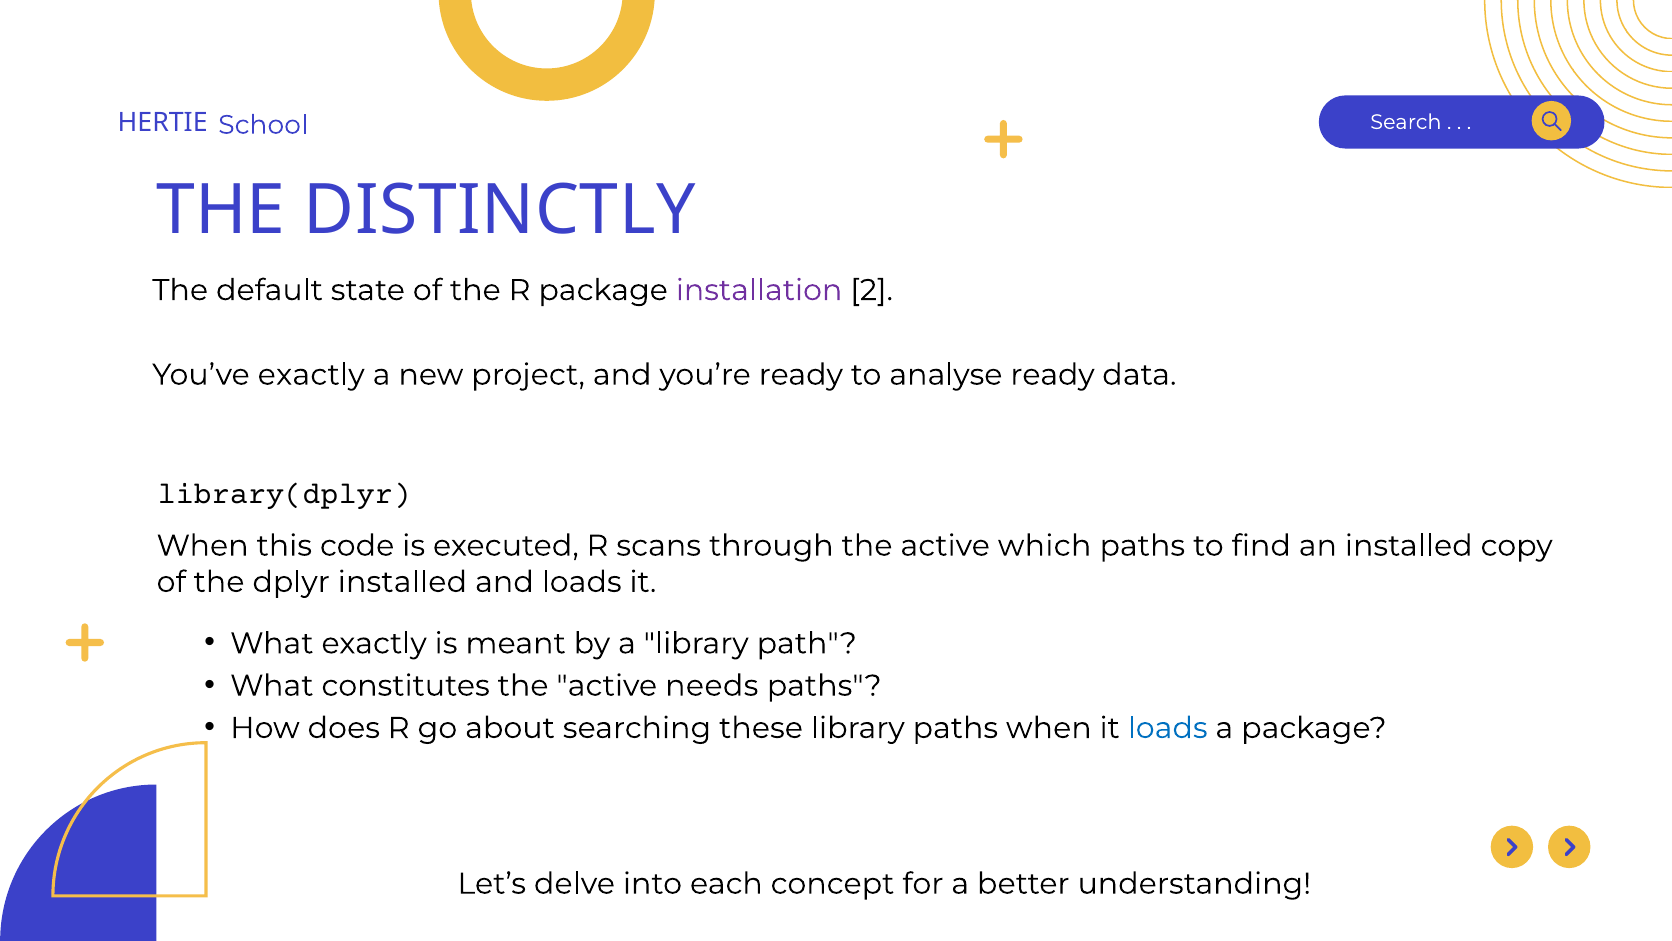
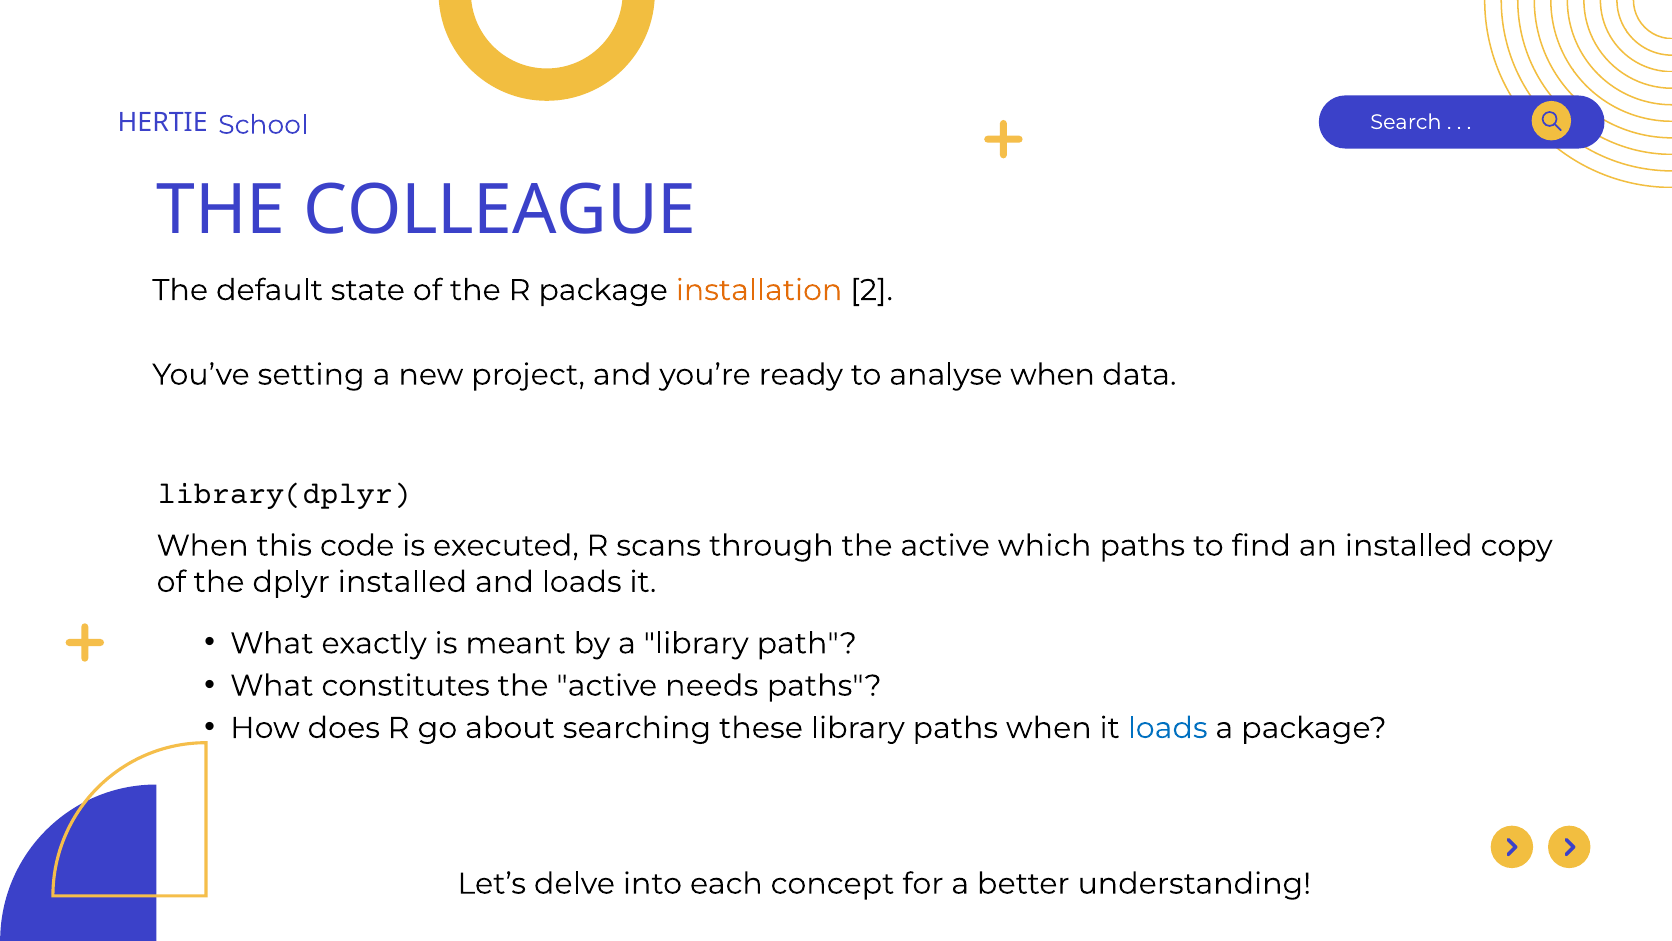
DISTINCTLY: DISTINCTLY -> COLLEAGUE
installation colour: purple -> orange
You’ve exactly: exactly -> setting
analyse ready: ready -> when
